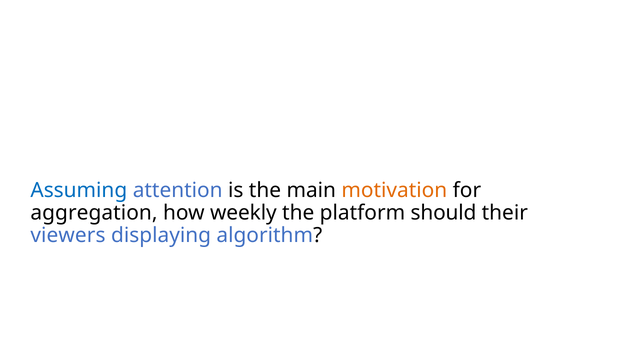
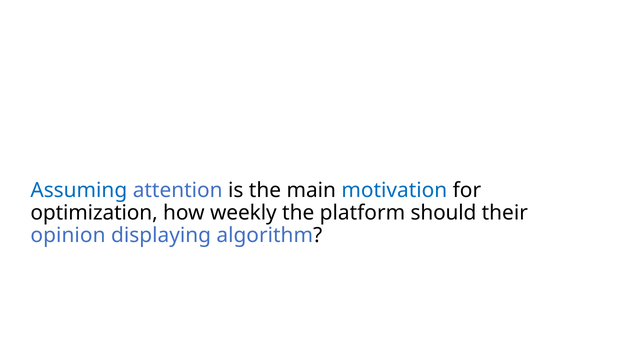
motivation colour: orange -> blue
aggregation: aggregation -> optimization
viewers: viewers -> opinion
